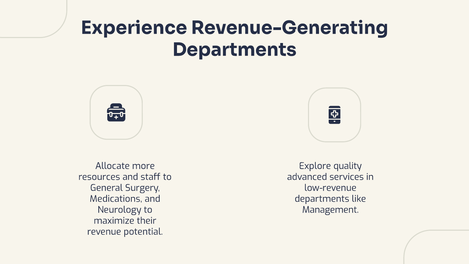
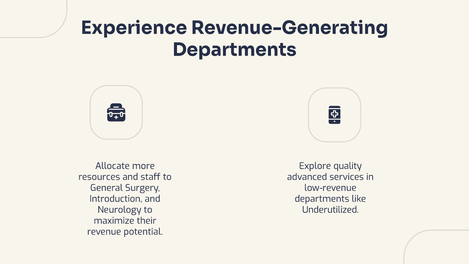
Medications: Medications -> Introduction
Management: Management -> Underutilized
